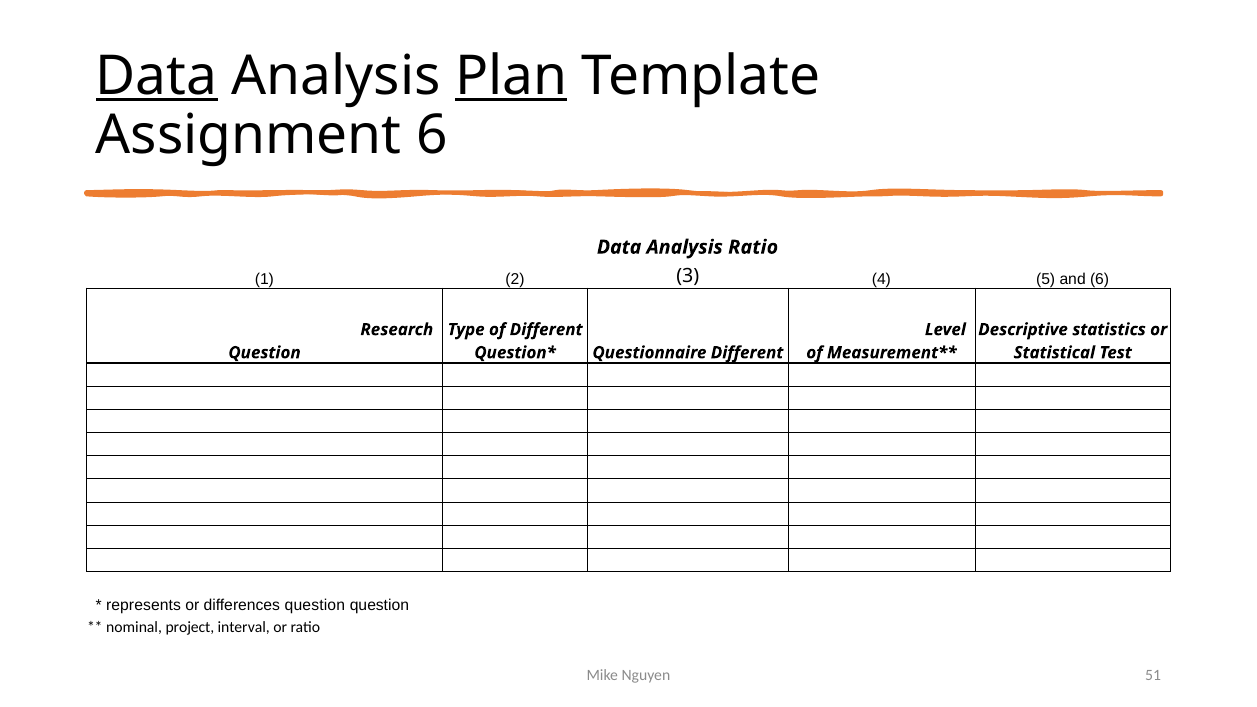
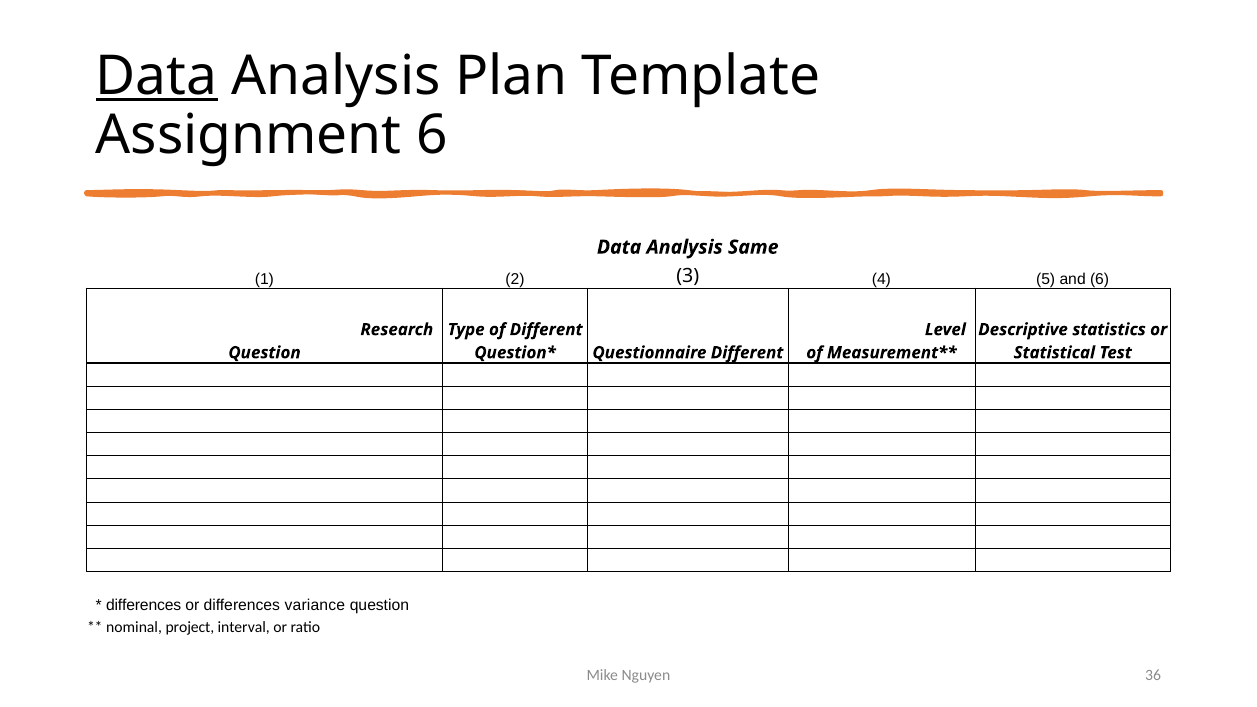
Plan underline: present -> none
Analysis Ratio: Ratio -> Same
represents at (143, 606): represents -> differences
differences question: question -> variance
51: 51 -> 36
